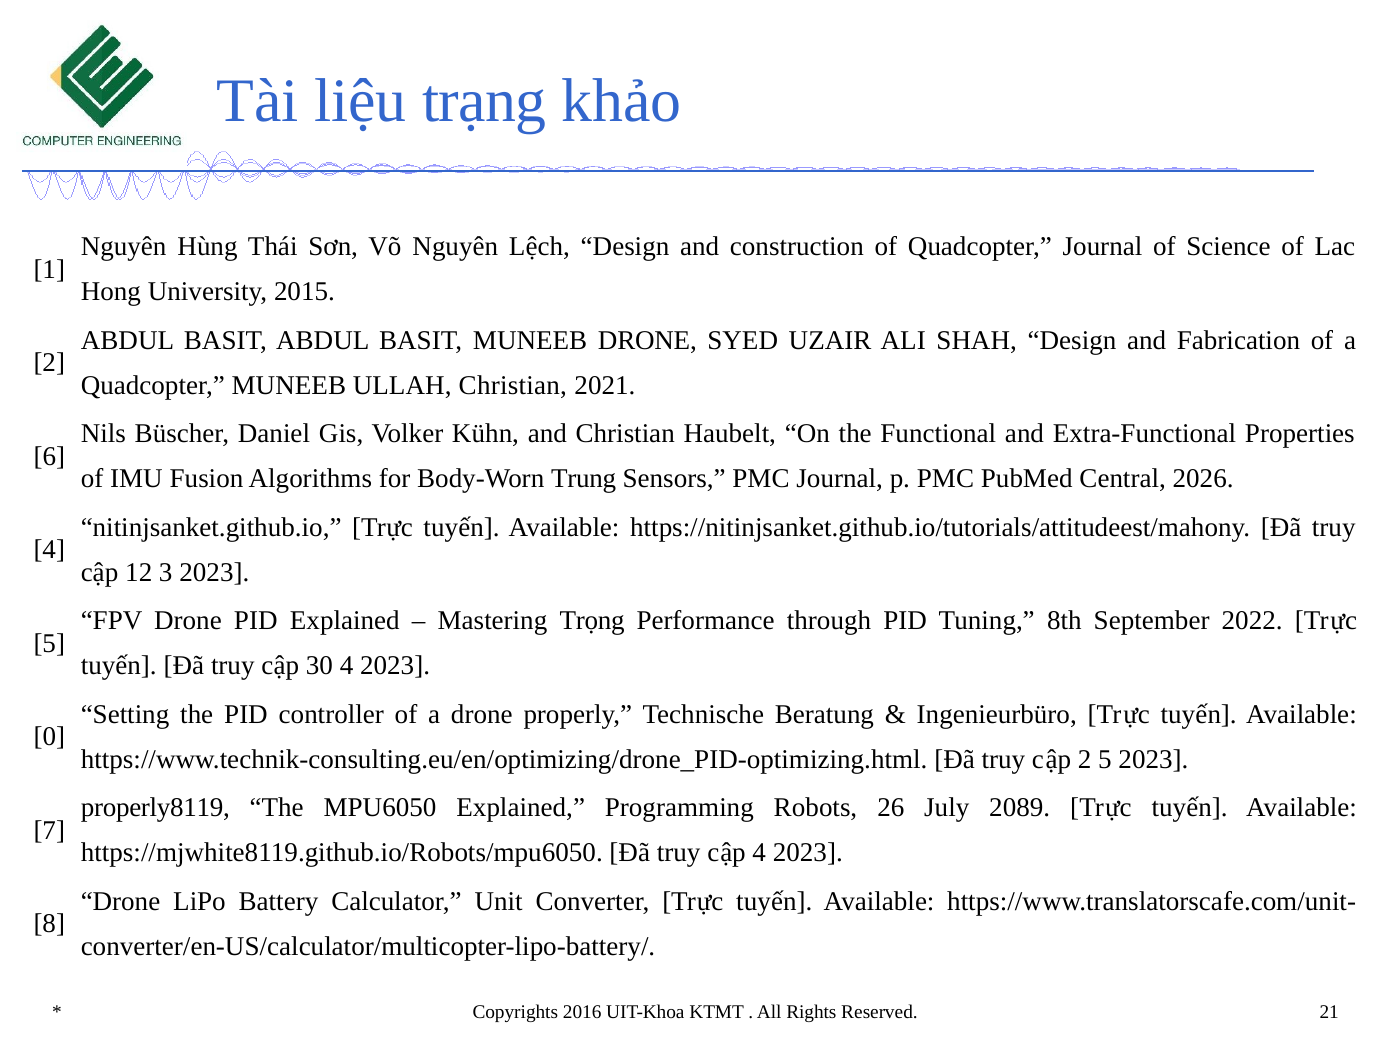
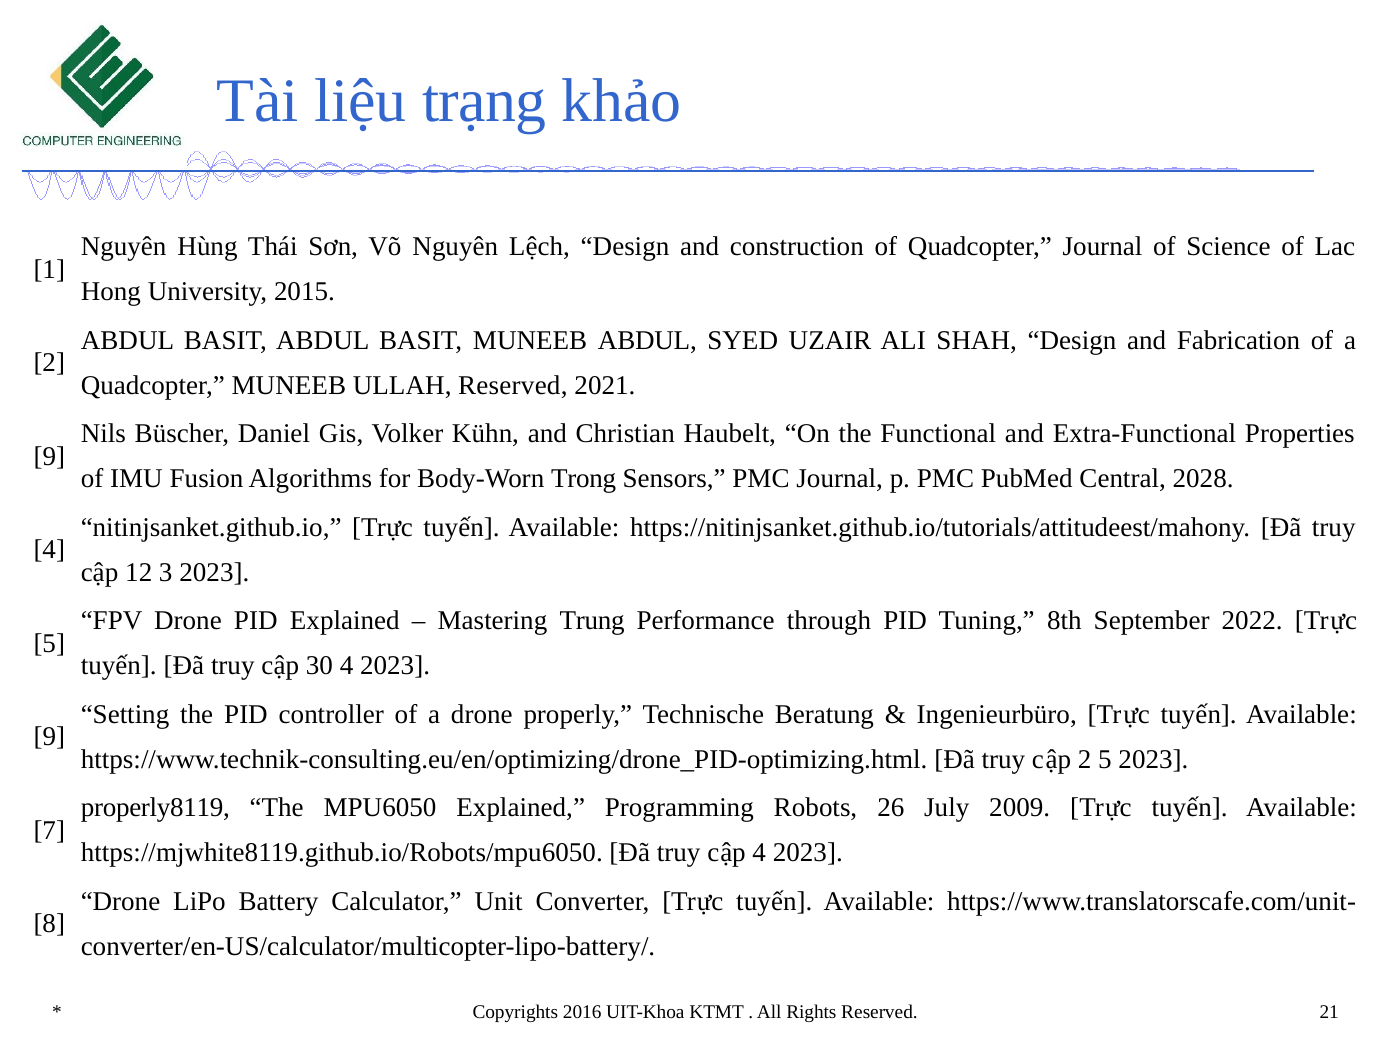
MUNEEB DRONE: DRONE -> ABDUL
ULLAH Christian: Christian -> Reserved
6 at (49, 456): 6 -> 9
Trung: Trung -> Trong
2026: 2026 -> 2028
Trọng: Trọng -> Trung
0 at (49, 737): 0 -> 9
2089: 2089 -> 2009
